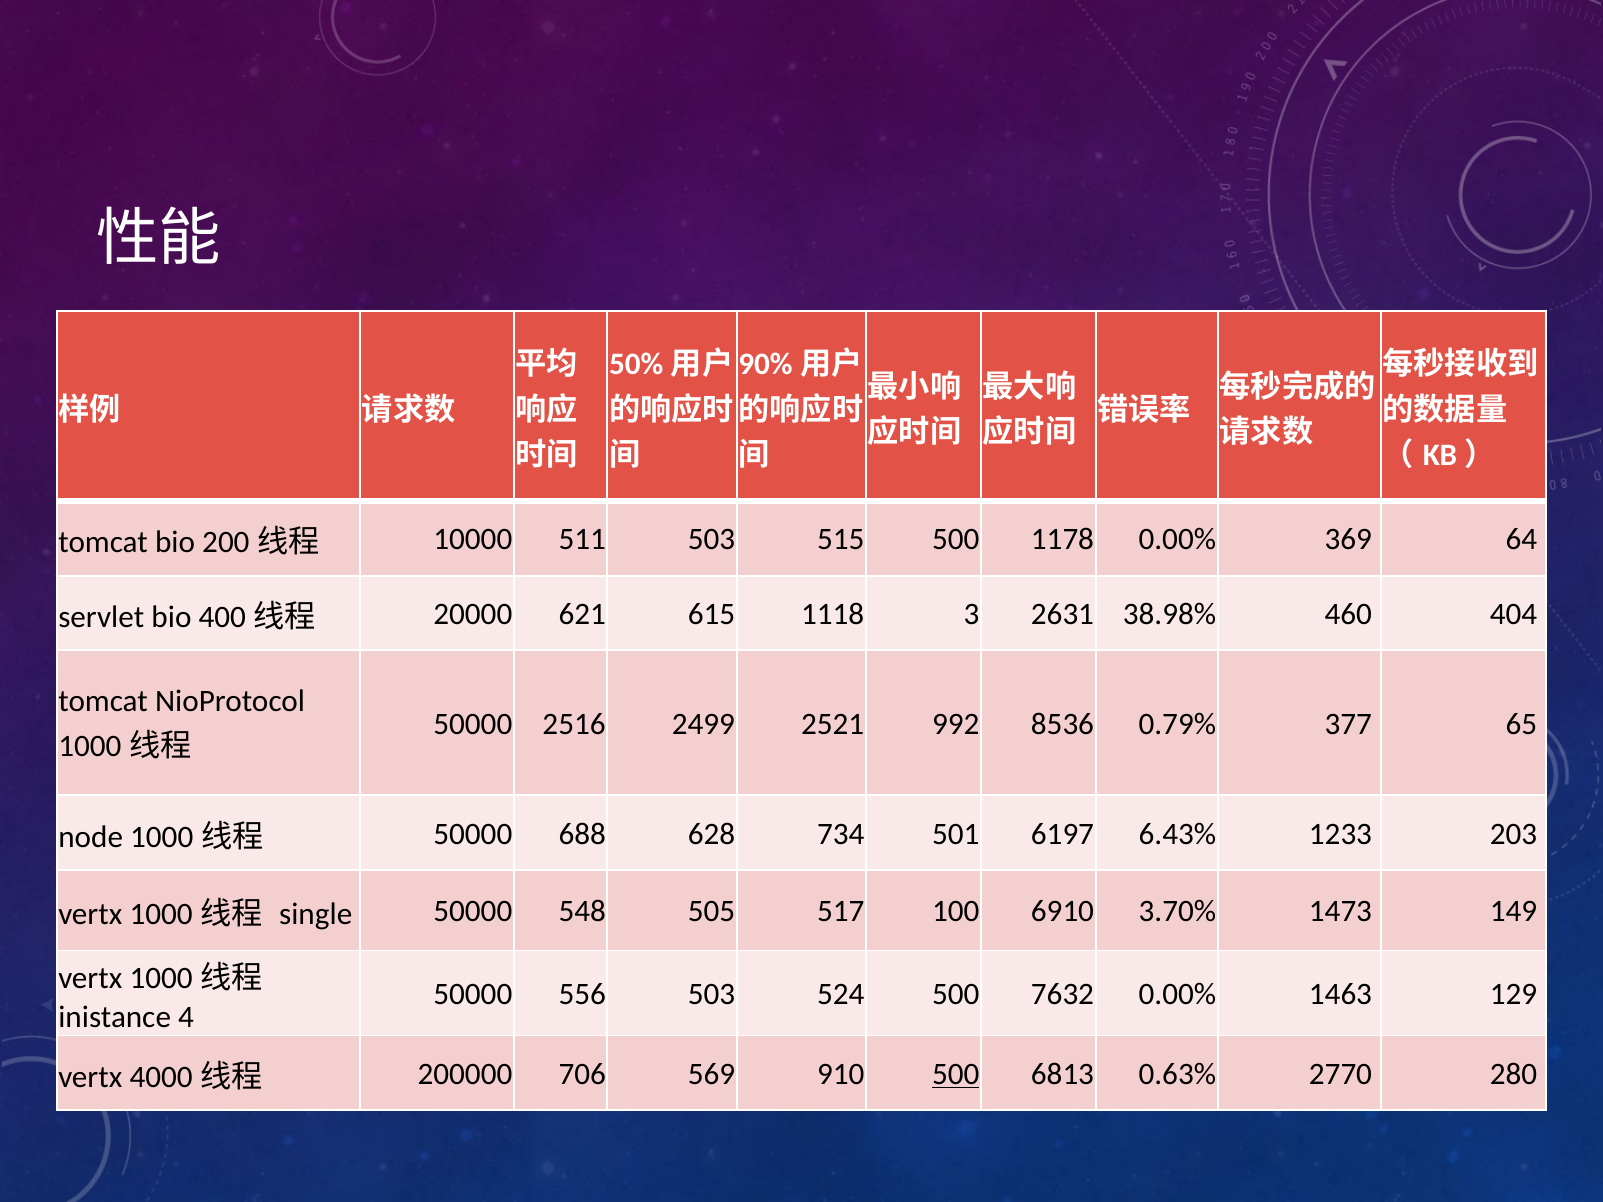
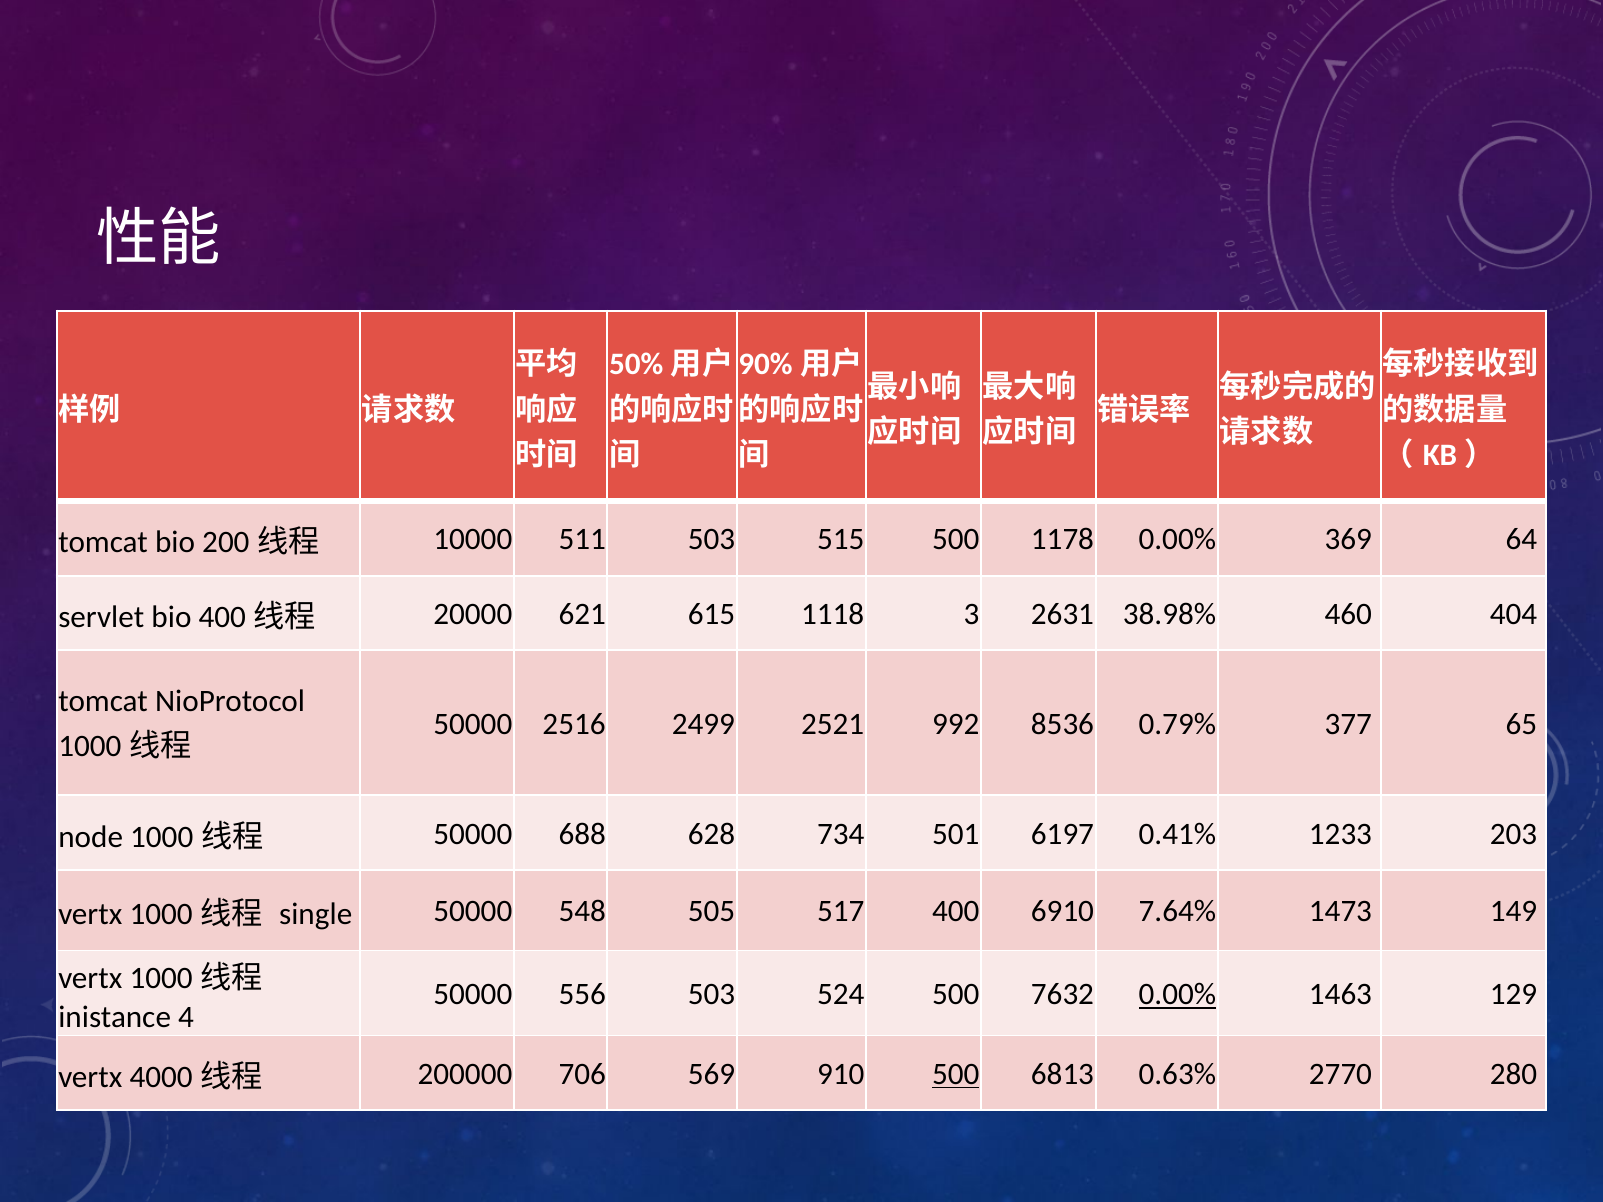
6.43%: 6.43% -> 0.41%
517 100: 100 -> 400
3.70%: 3.70% -> 7.64%
0.00% at (1177, 994) underline: none -> present
